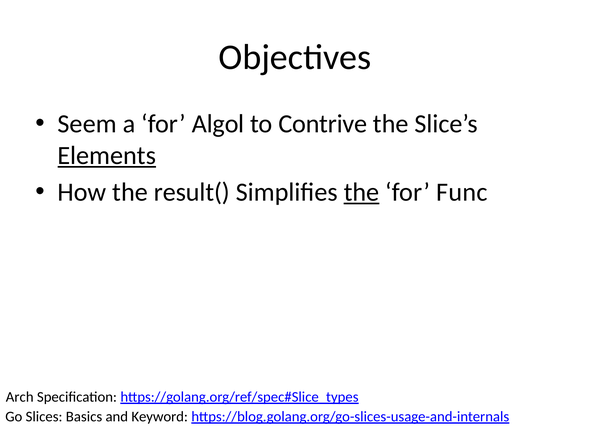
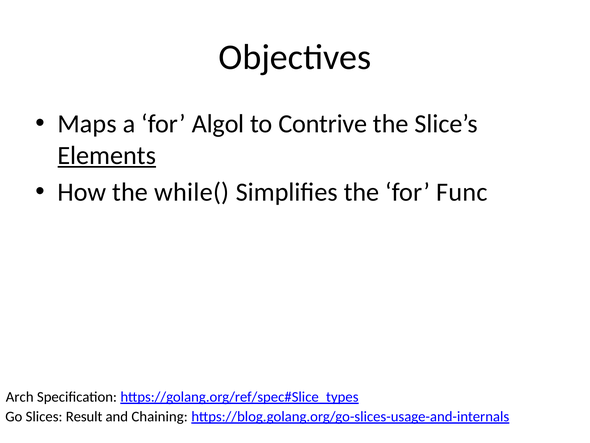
Seem: Seem -> Maps
result(: result( -> while(
the at (362, 192) underline: present -> none
Basics: Basics -> Result
Keyword: Keyword -> Chaining
